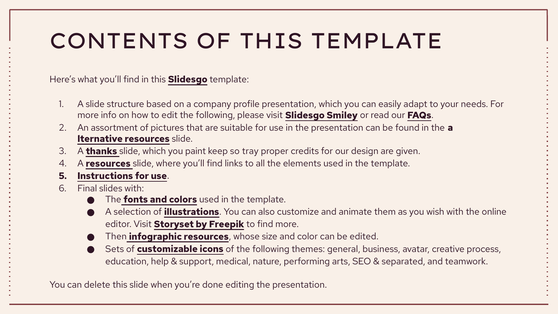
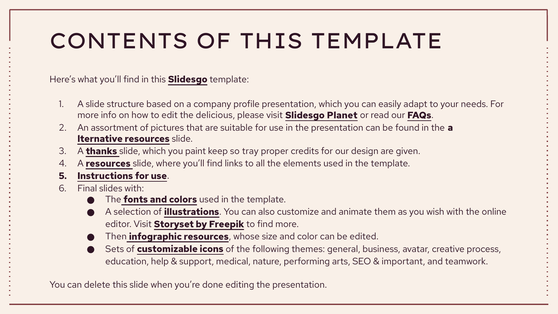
edit the following: following -> delicious
Smiley: Smiley -> Planet
separated: separated -> important
